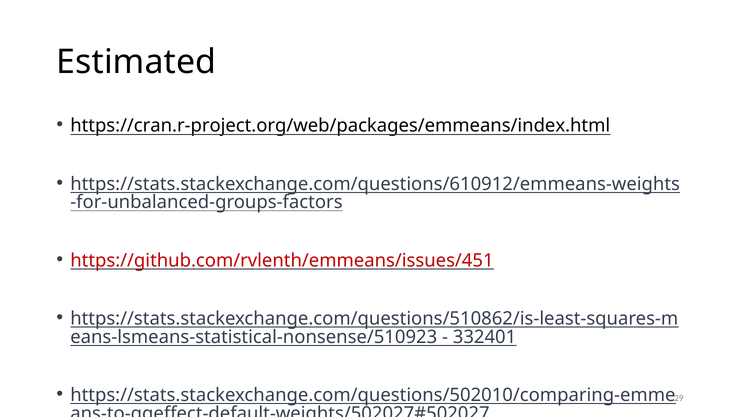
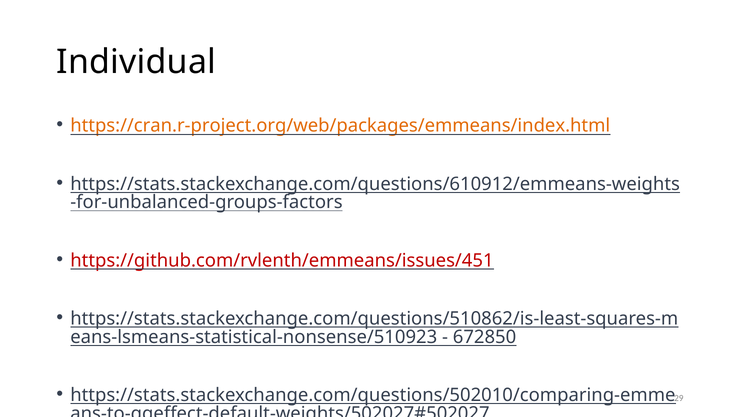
Estimated: Estimated -> Individual
https://cran.r-project.org/web/packages/emmeans/index.html colour: black -> orange
332401: 332401 -> 672850
